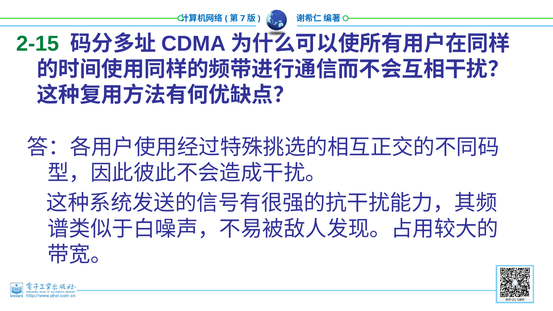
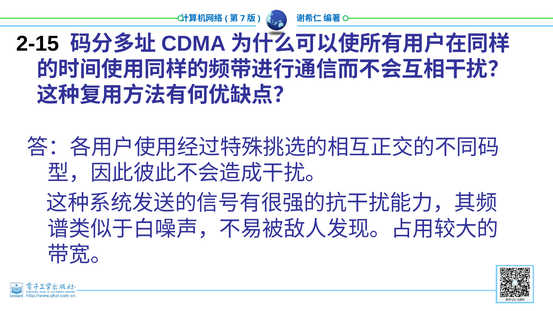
2-15 colour: green -> black
